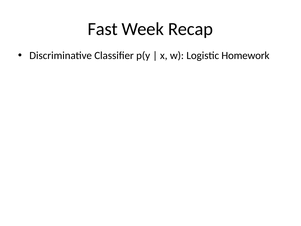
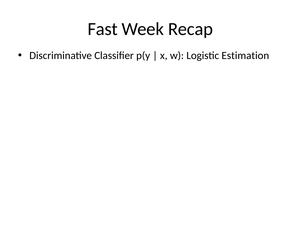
Homework: Homework -> Estimation
